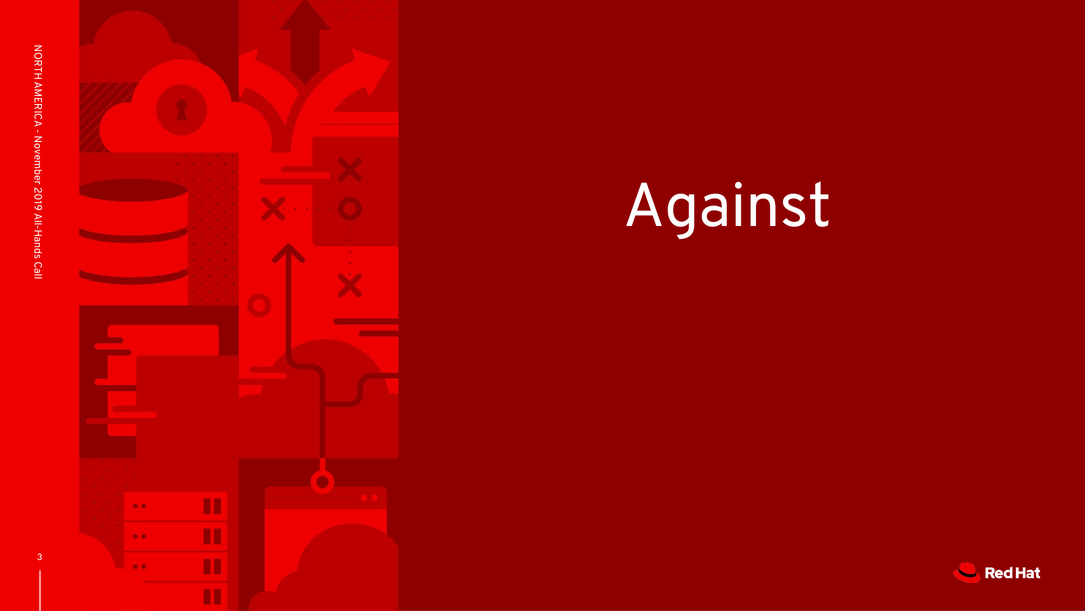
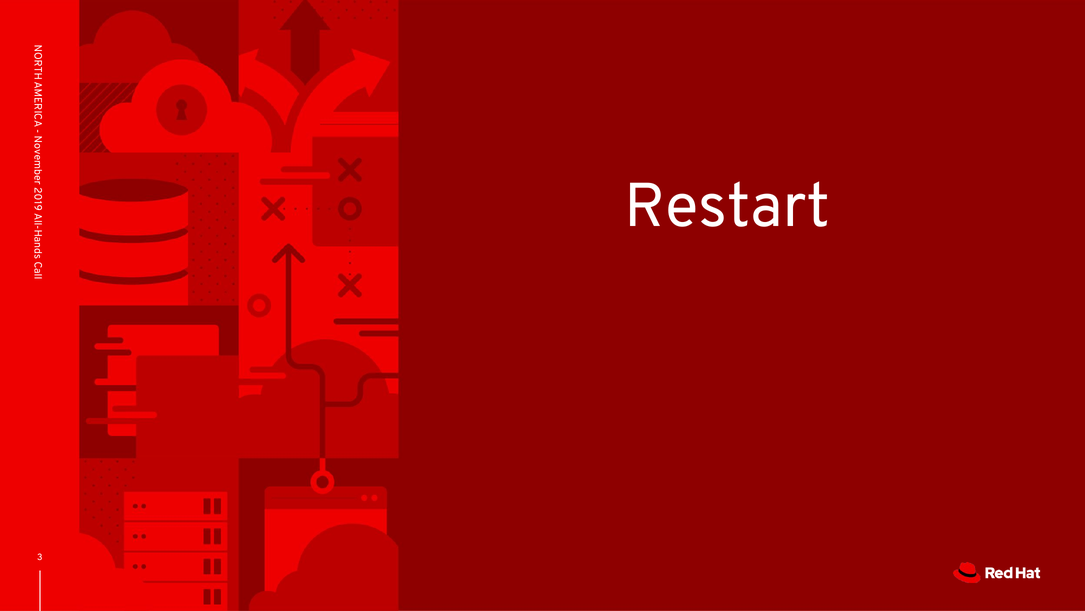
Against: Against -> Restart
